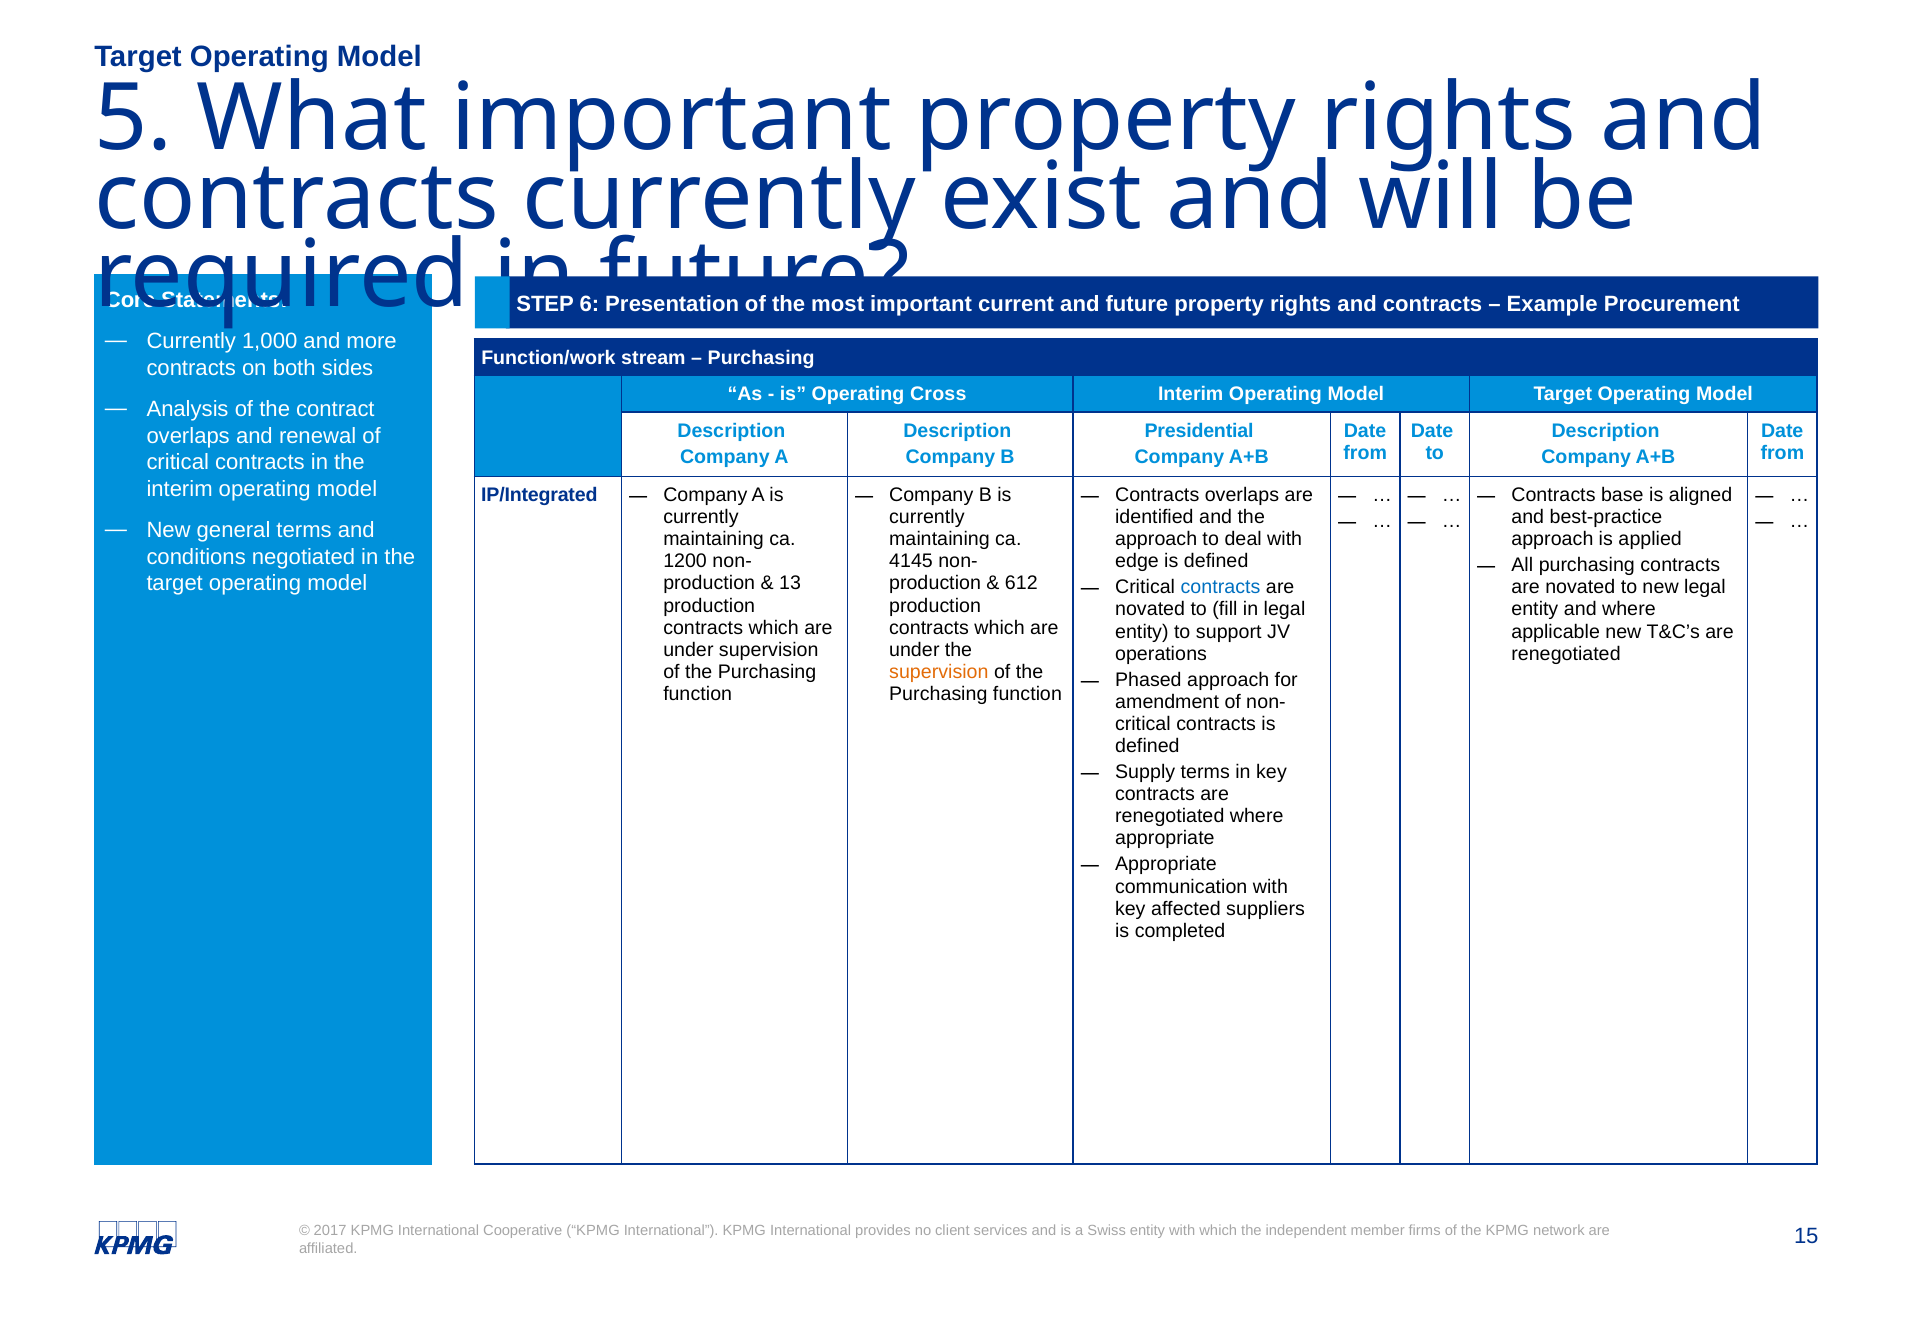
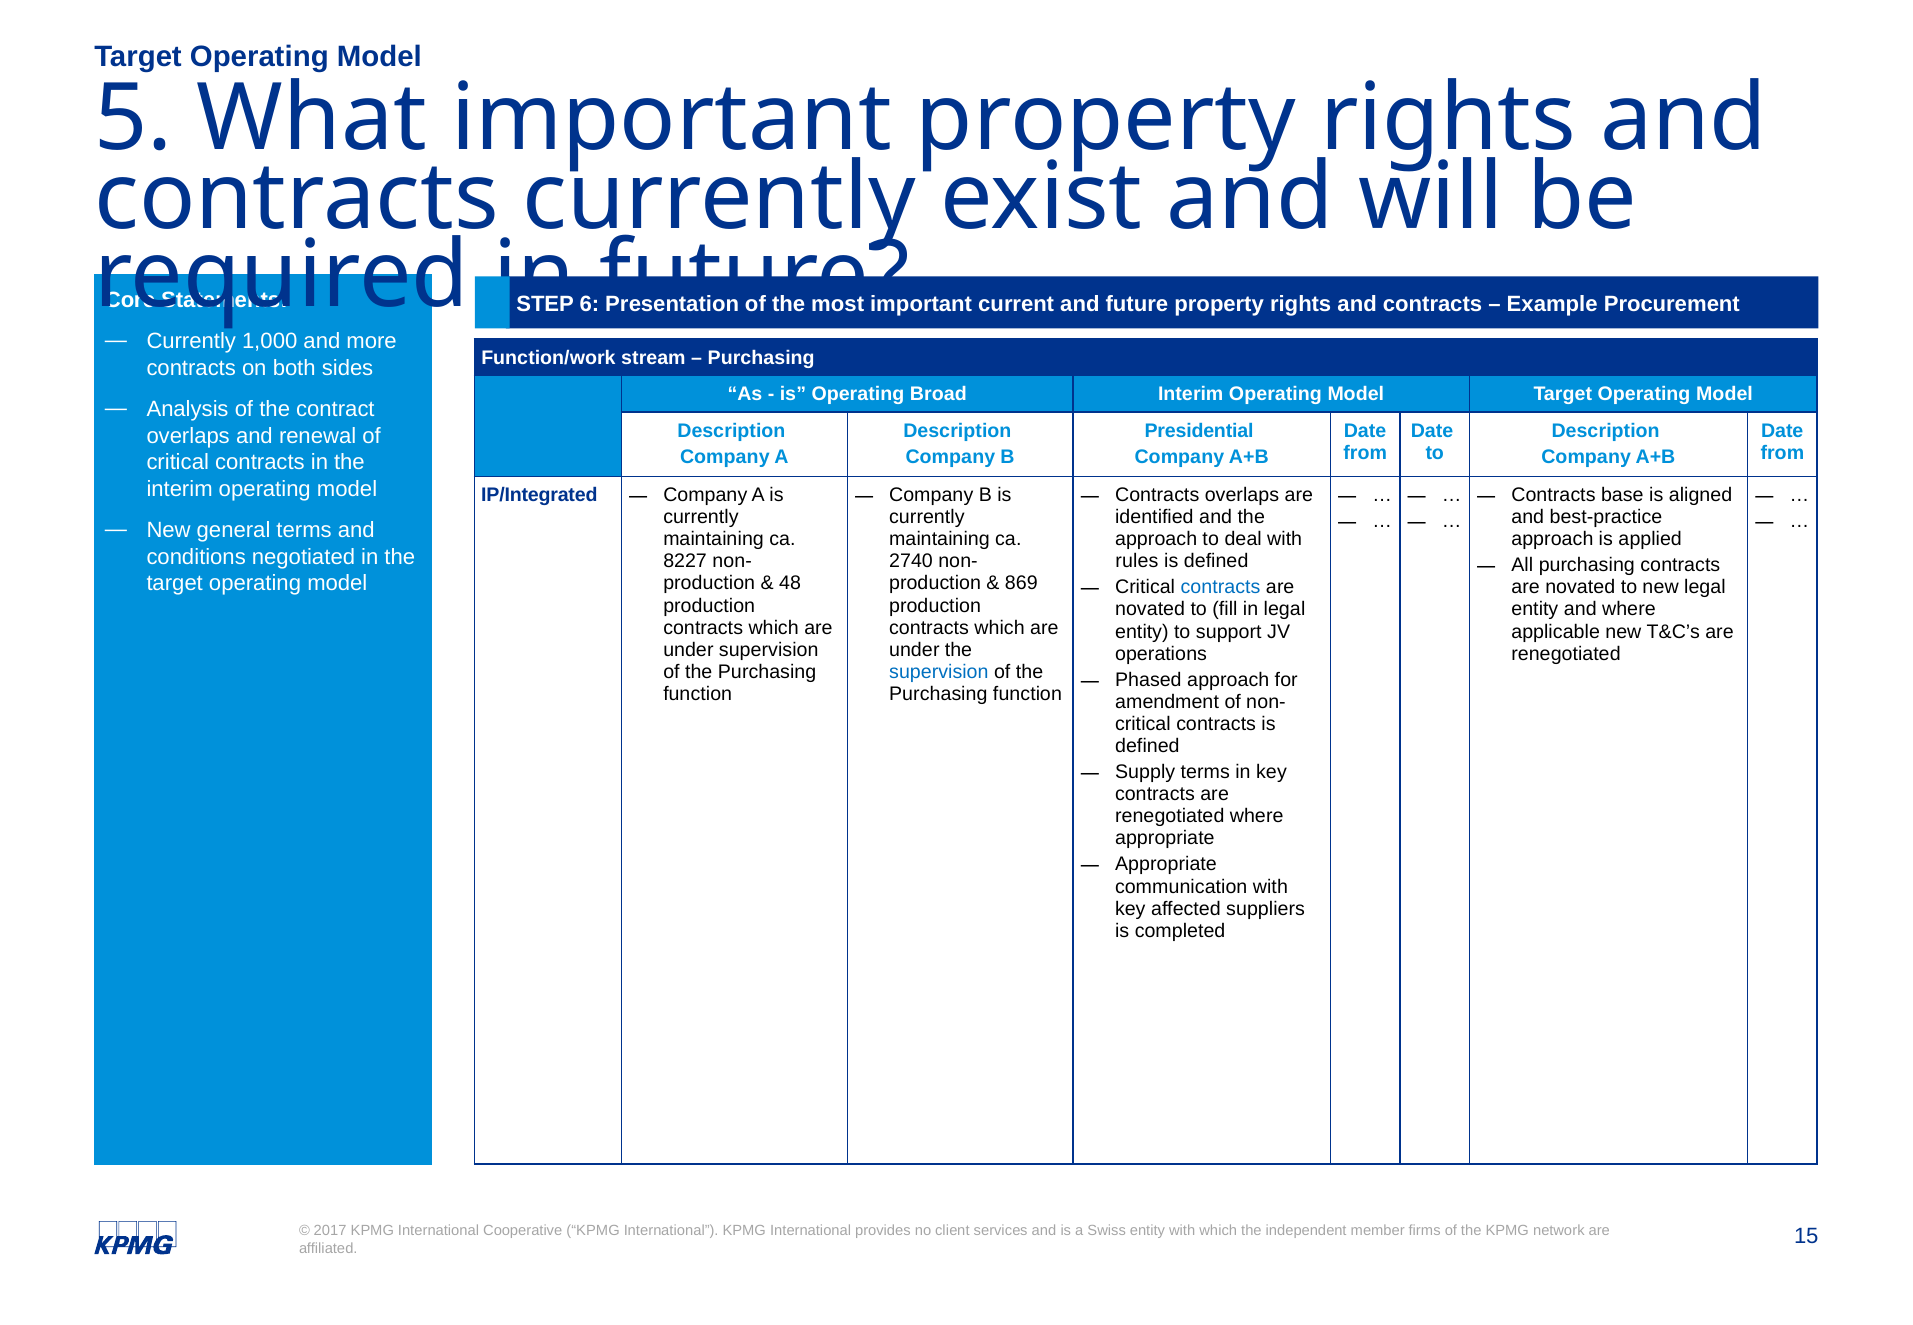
Cross: Cross -> Broad
1200: 1200 -> 8227
4145: 4145 -> 2740
edge: edge -> rules
13: 13 -> 48
612: 612 -> 869
supervision at (939, 672) colour: orange -> blue
